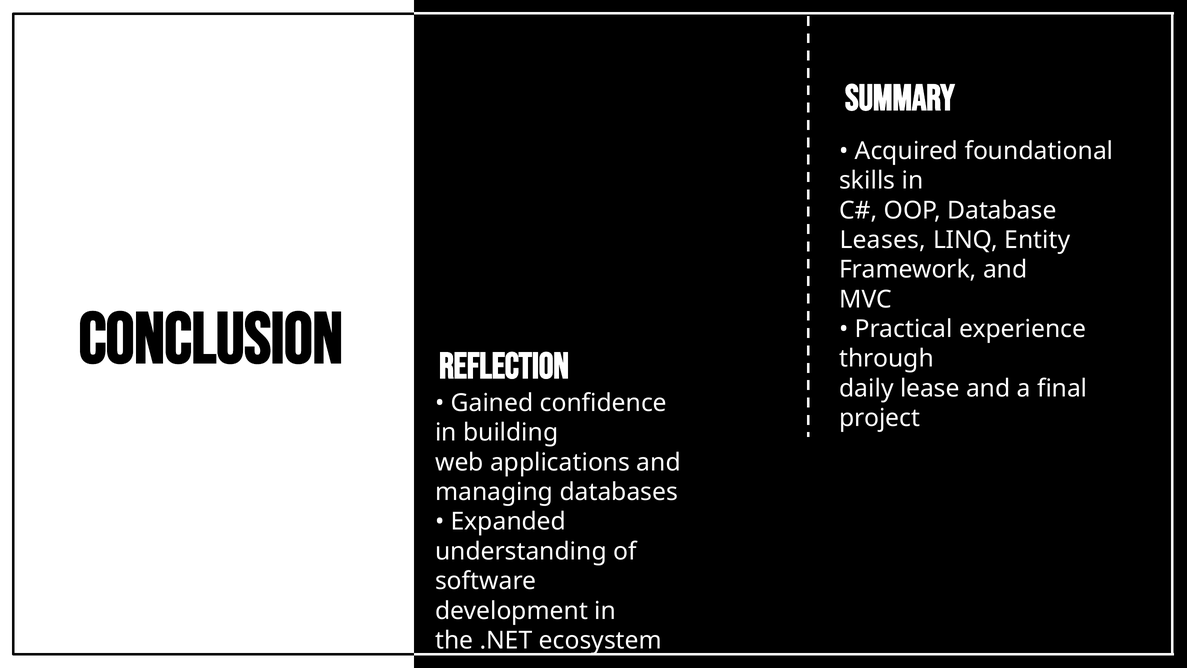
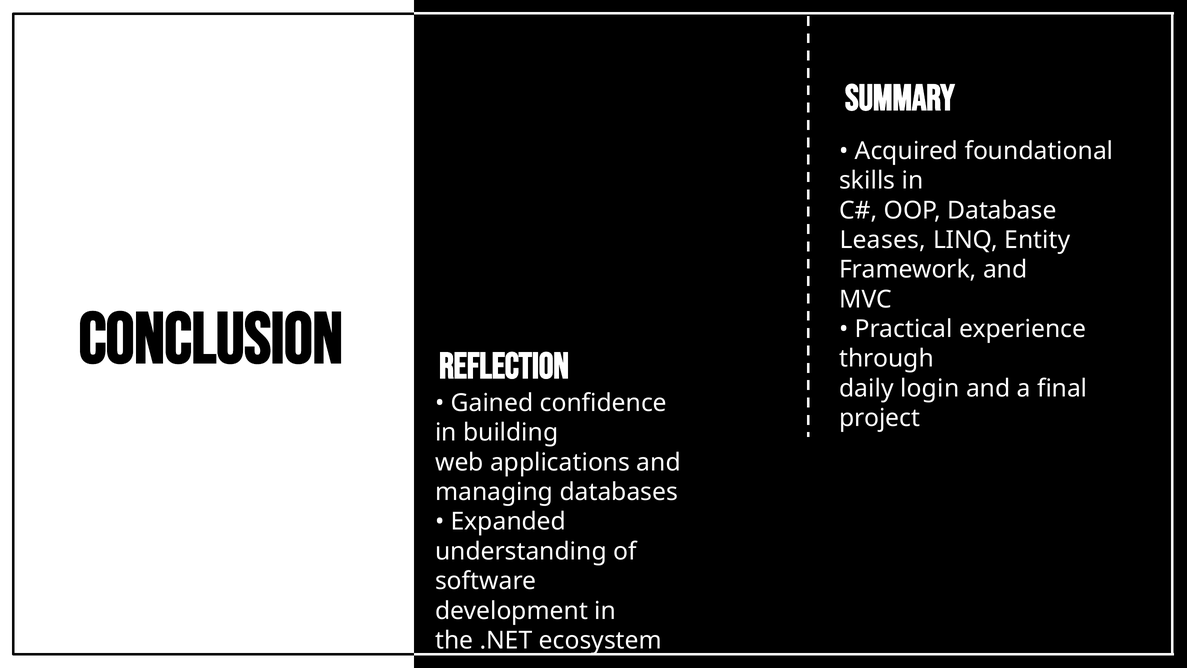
lease: lease -> login
